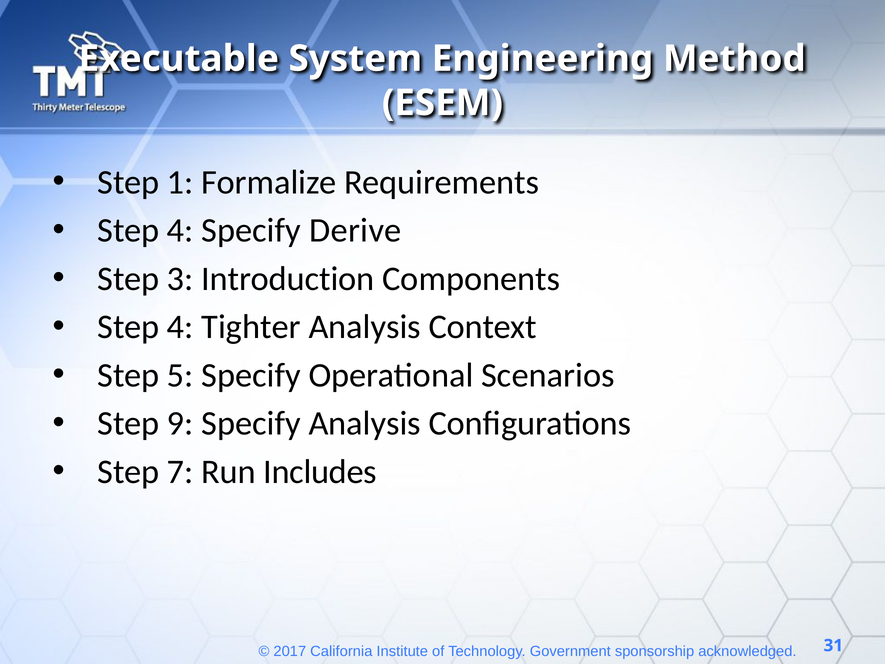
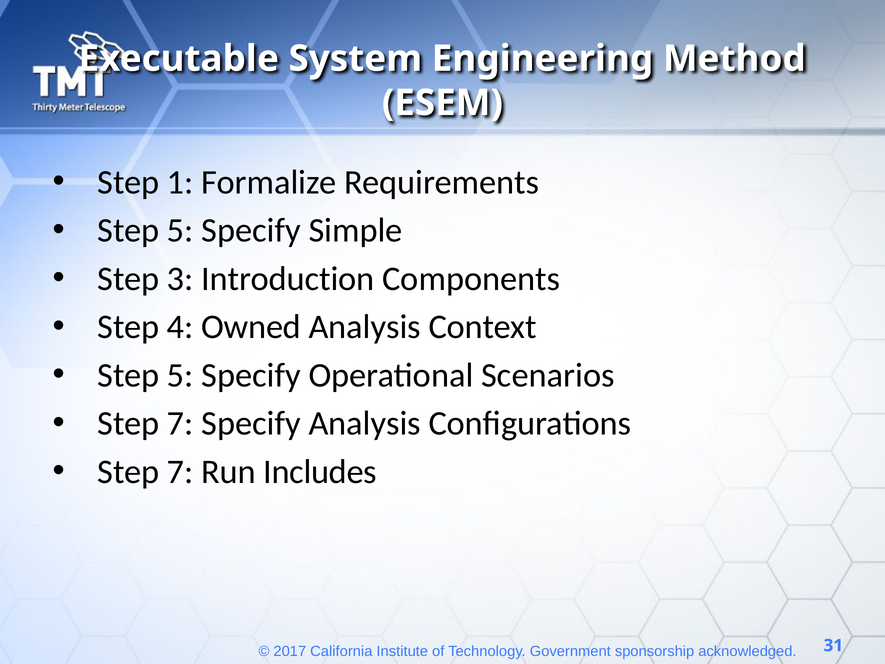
4 at (180, 231): 4 -> 5
Derive: Derive -> Simple
Tighter: Tighter -> Owned
9 at (180, 423): 9 -> 7
